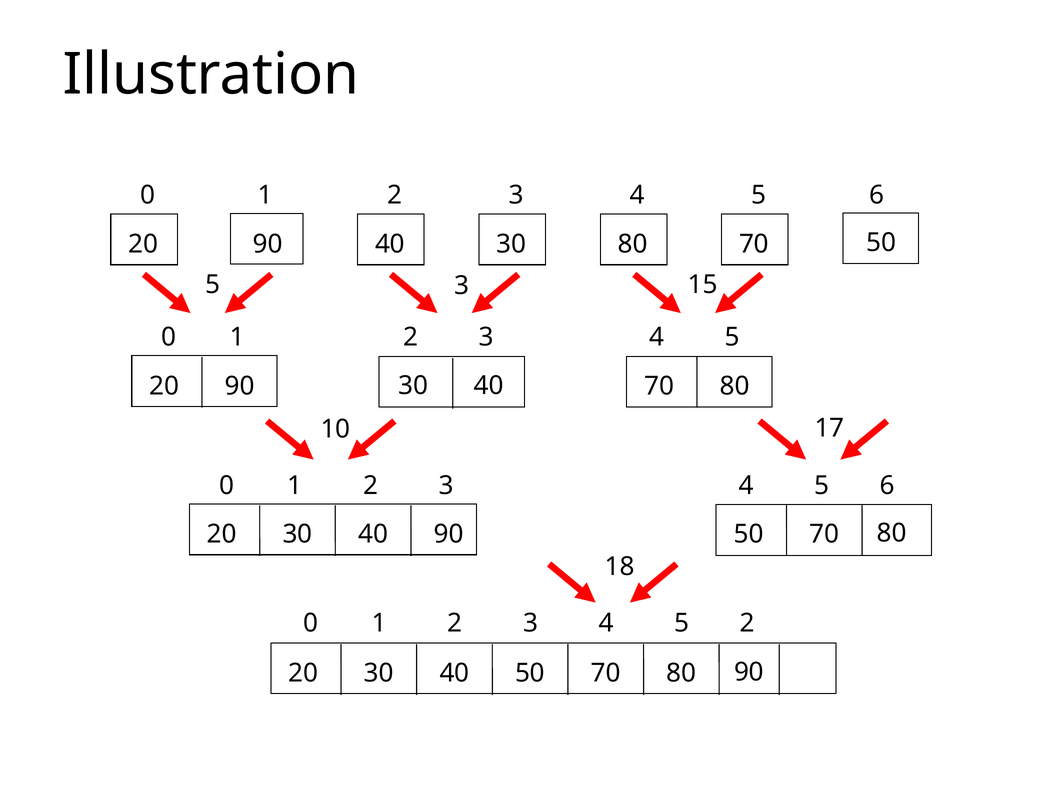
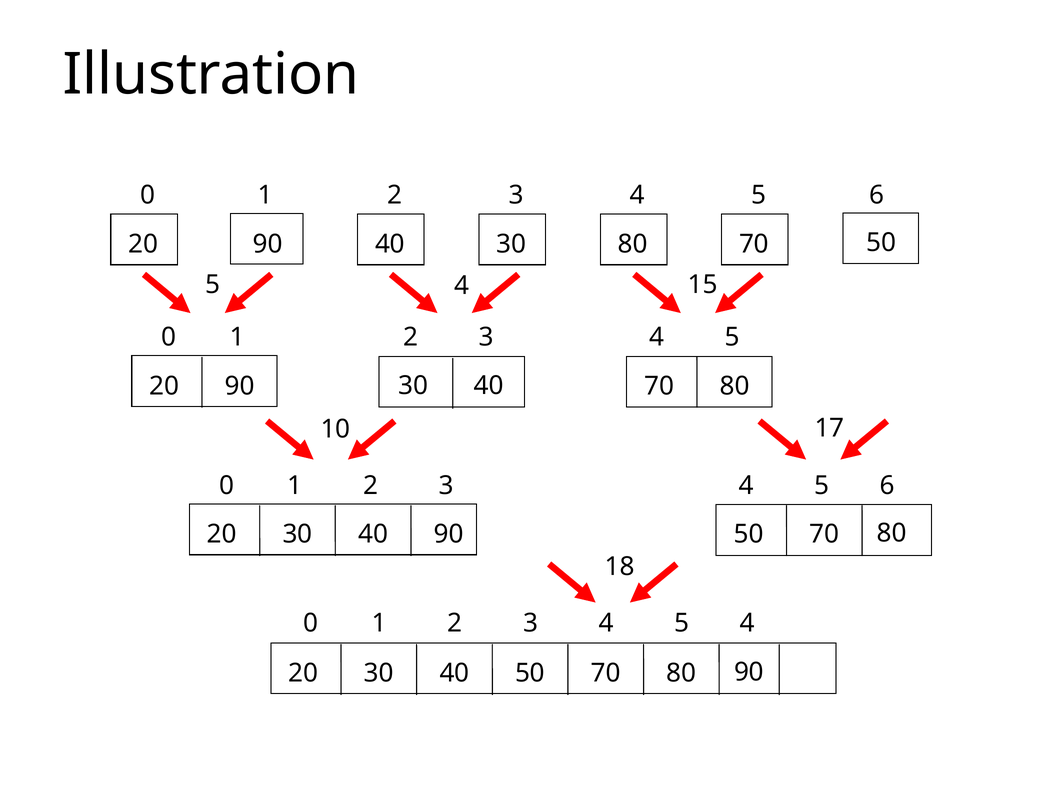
3 at (462, 286): 3 -> 4
4 2: 2 -> 4
